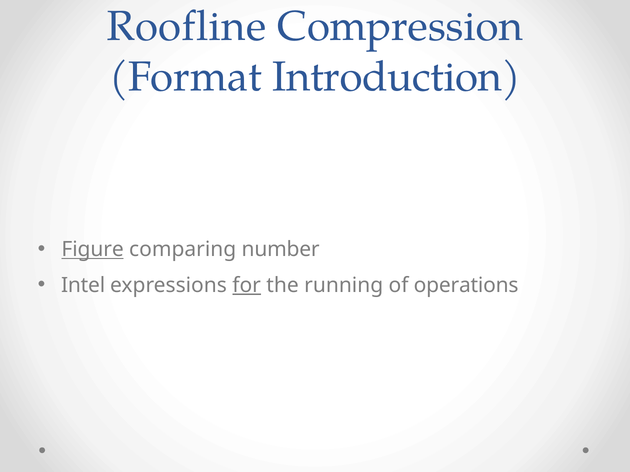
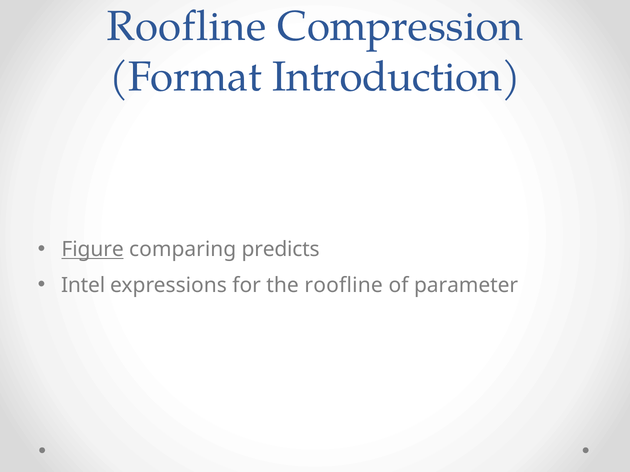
number: number -> predicts
for underline: present -> none
the running: running -> roofline
operations: operations -> parameter
